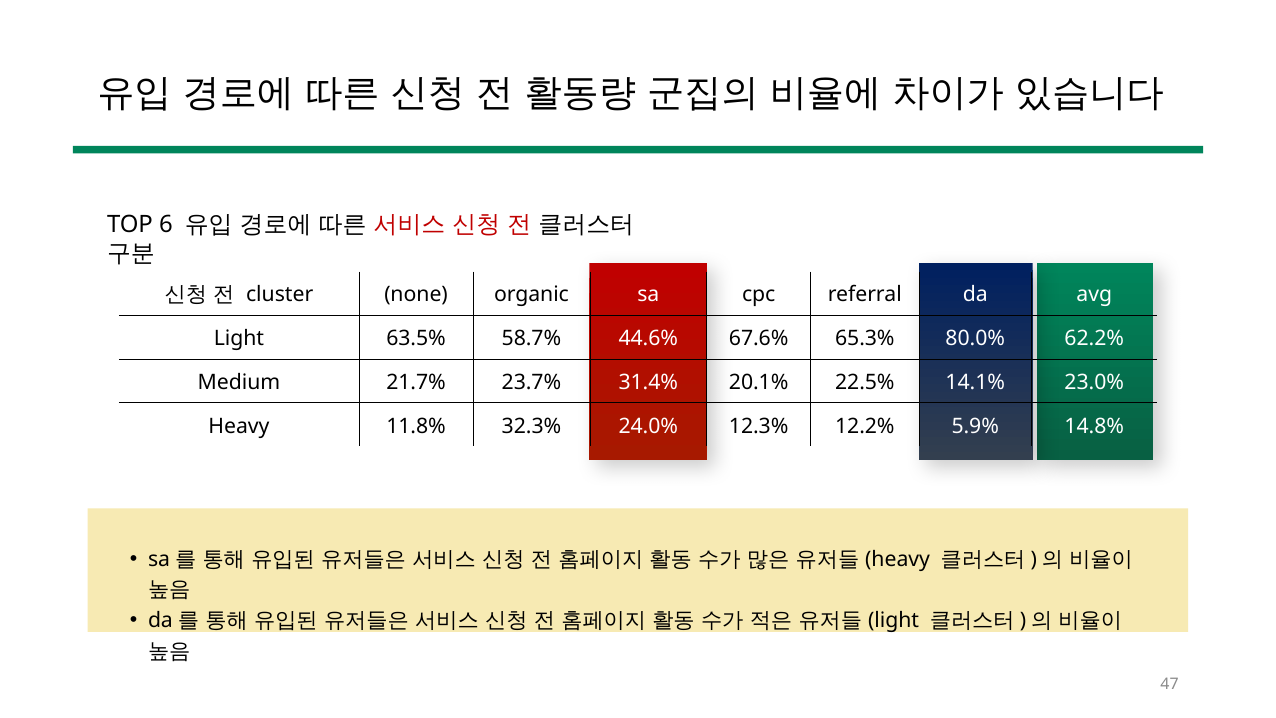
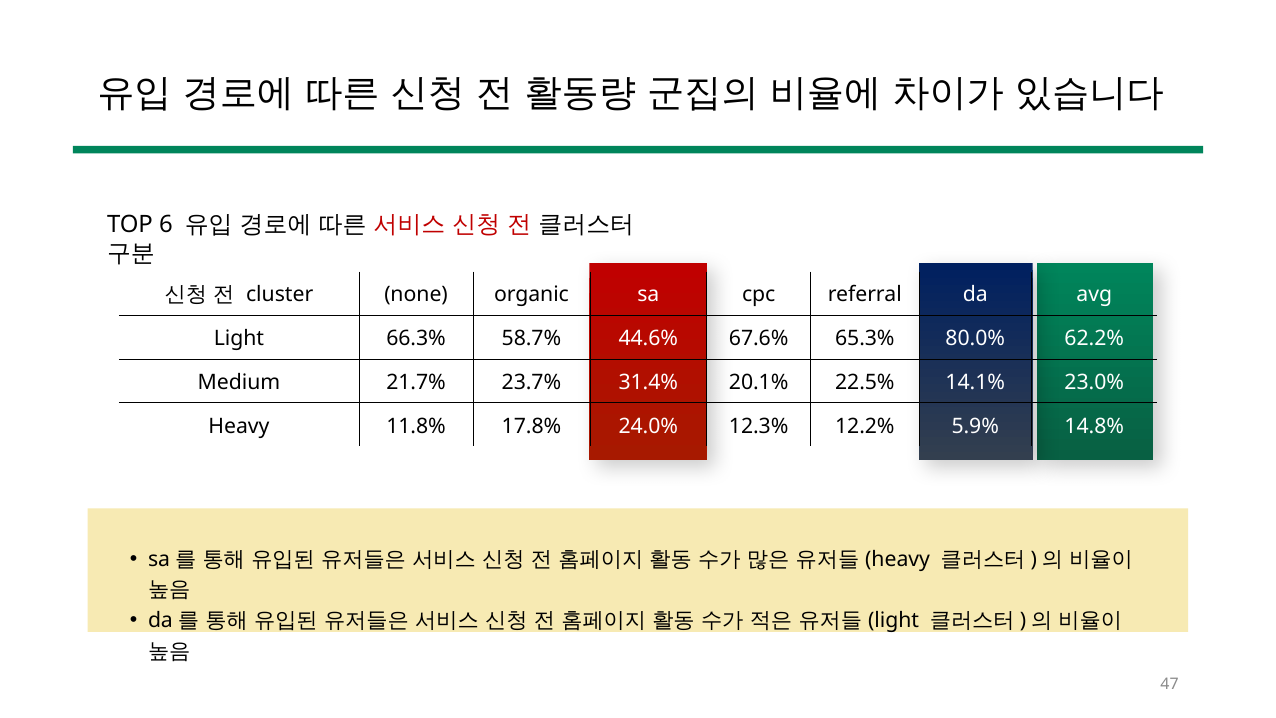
63.5%: 63.5% -> 66.3%
32.3%: 32.3% -> 17.8%
